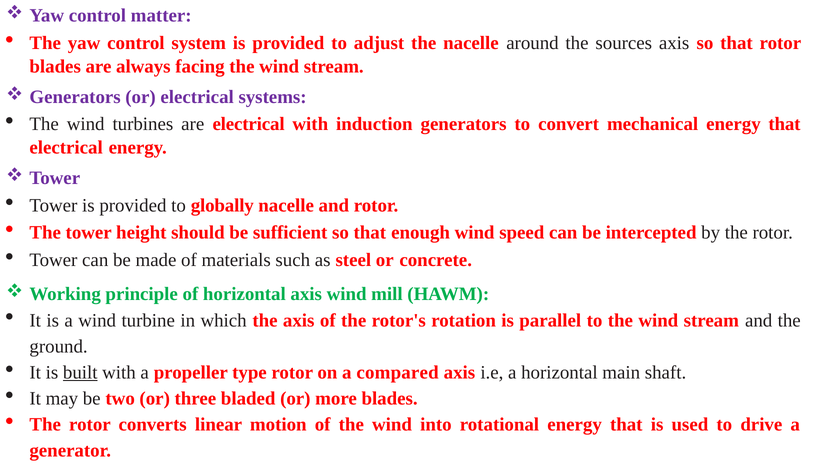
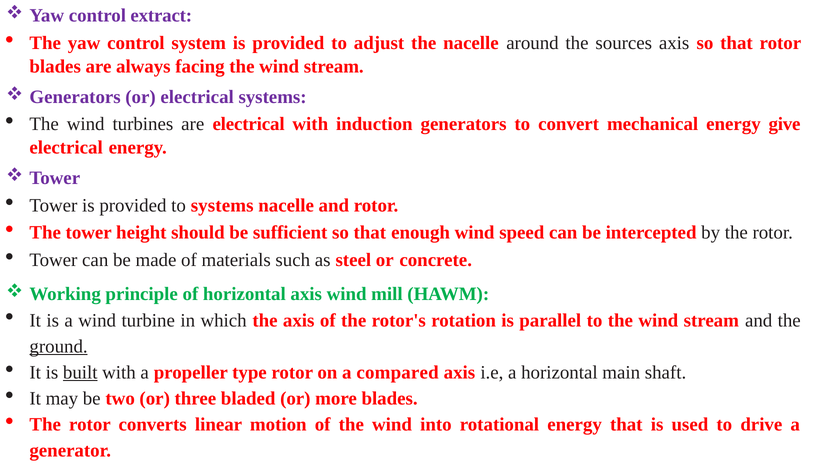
matter: matter -> extract
mechanical energy that: that -> give
to globally: globally -> systems
ground underline: none -> present
